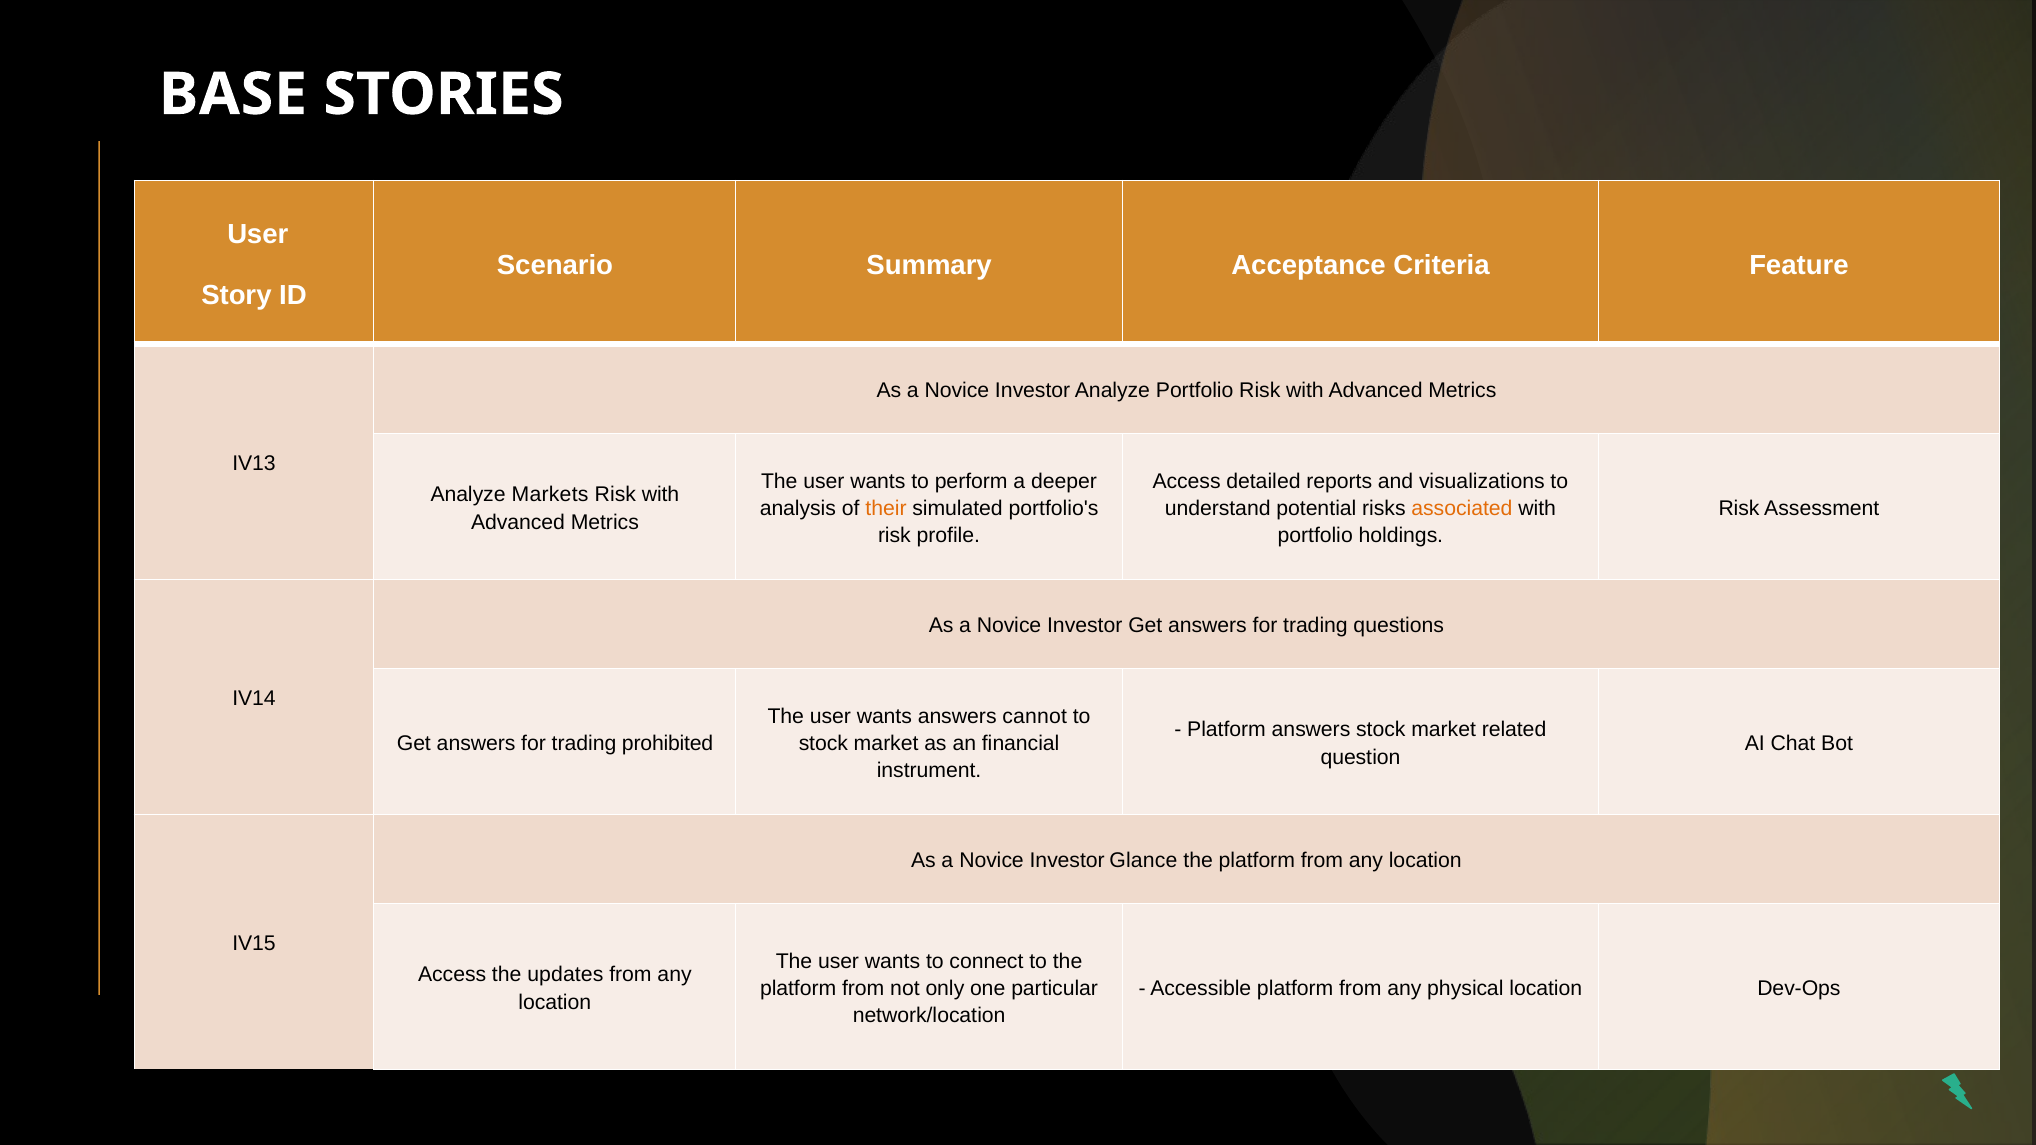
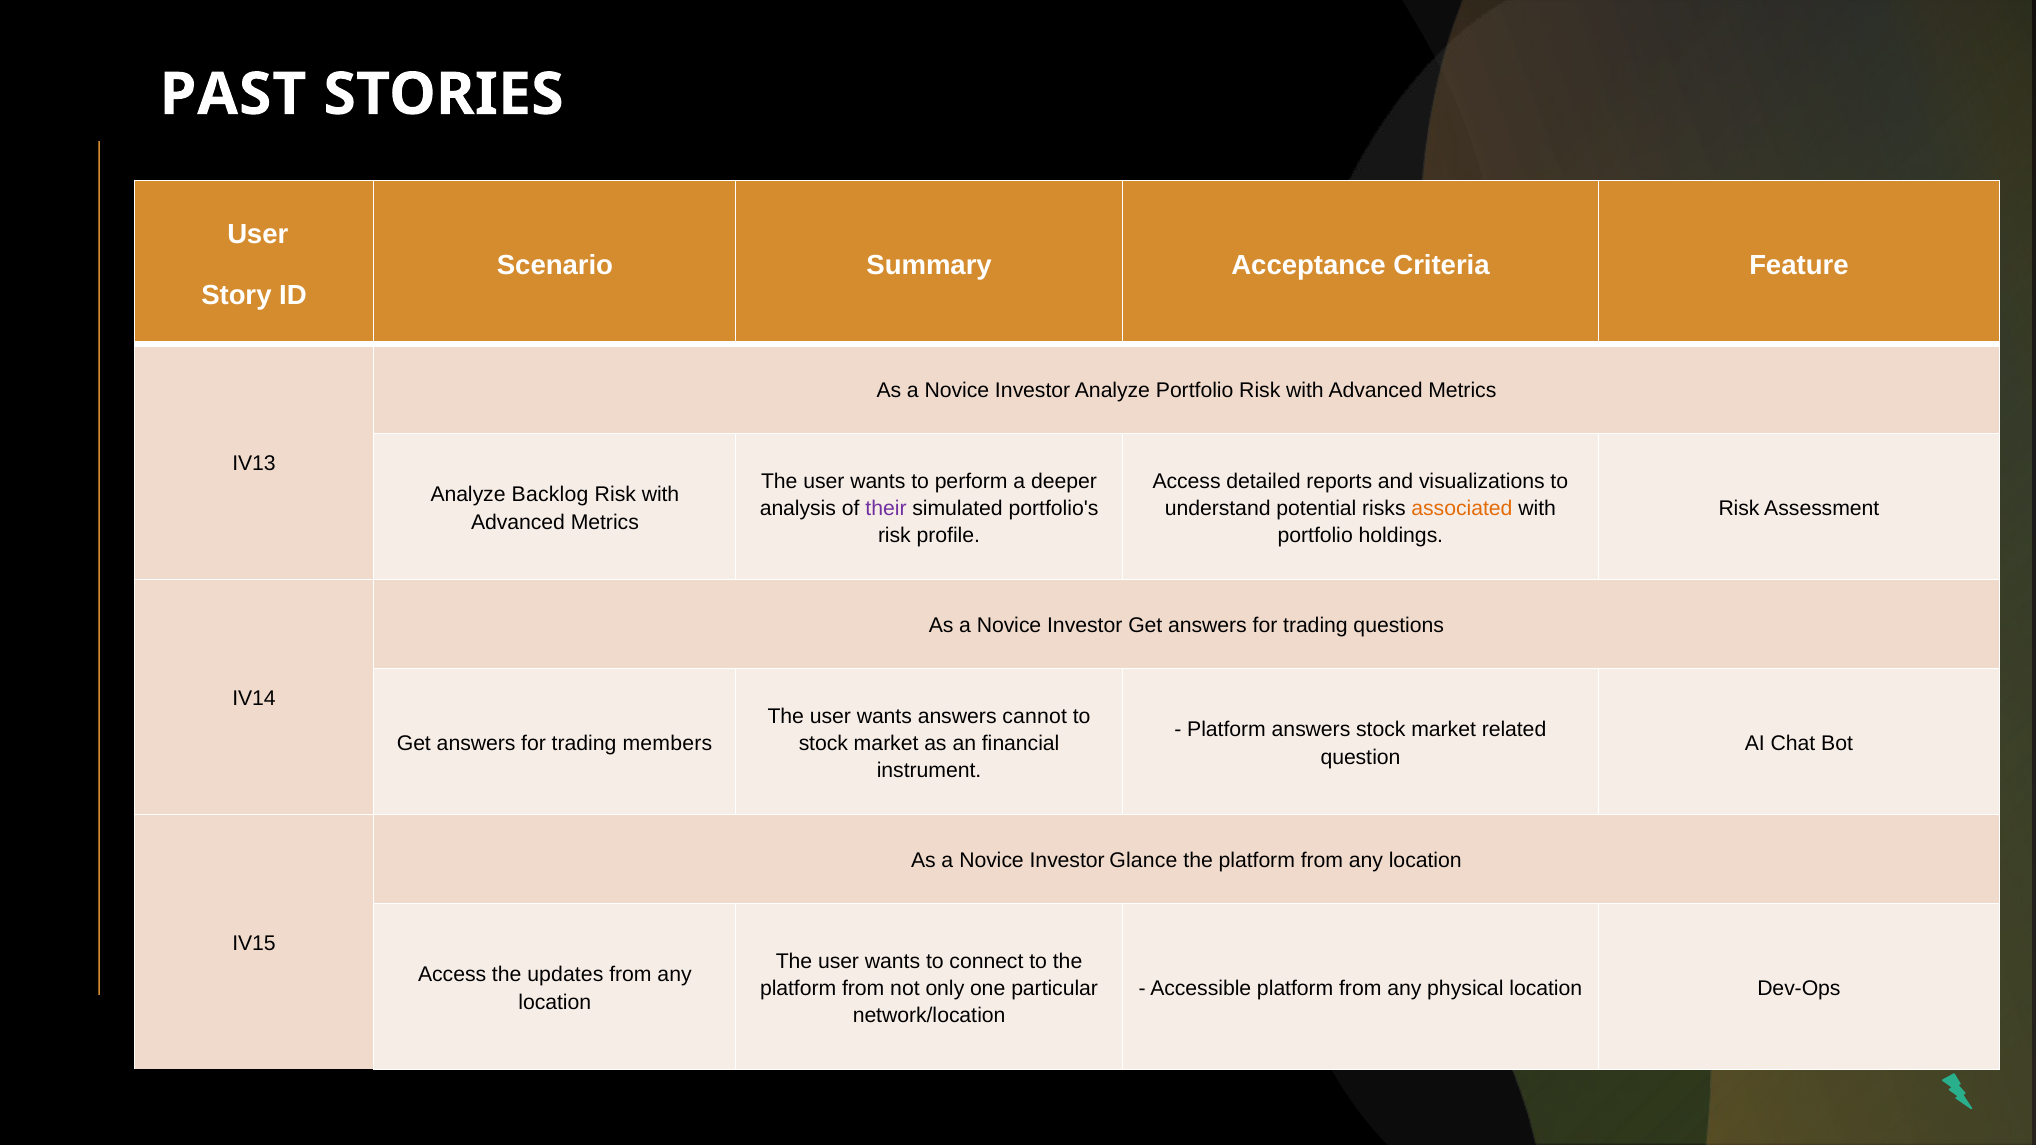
BASE: BASE -> PAST
Markets: Markets -> Backlog
their colour: orange -> purple
prohibited: prohibited -> members
